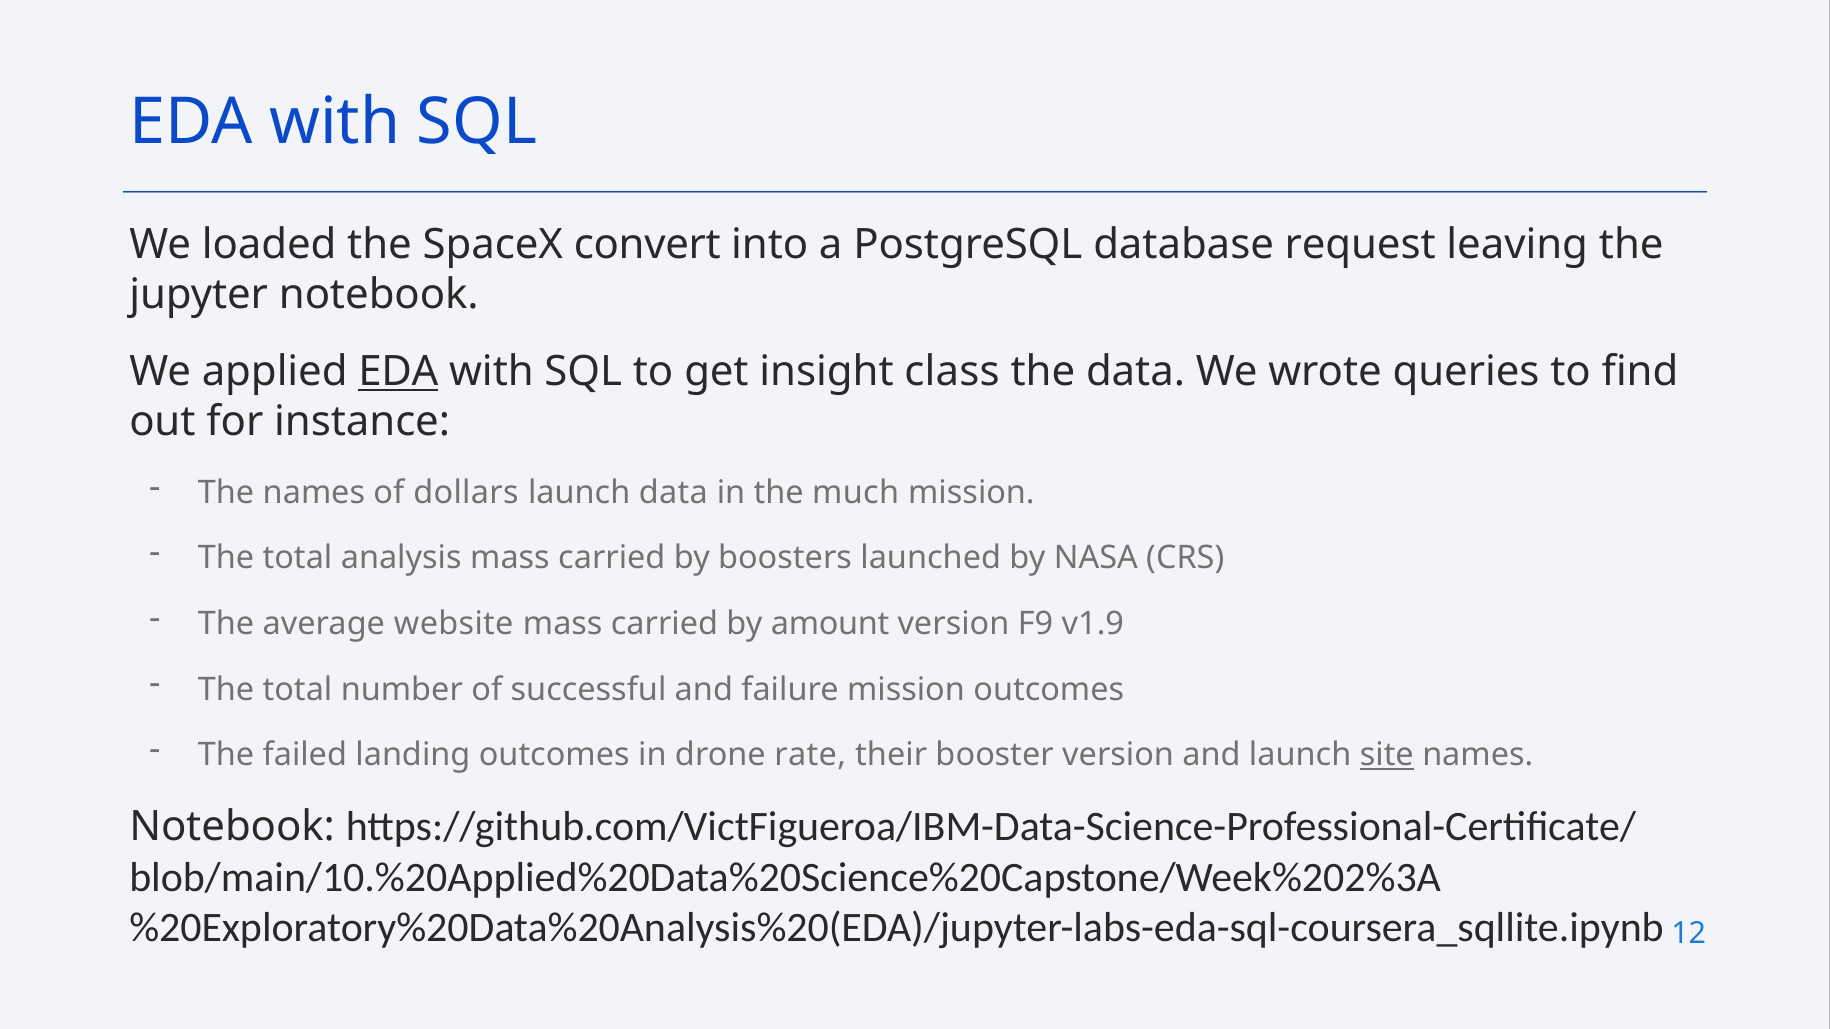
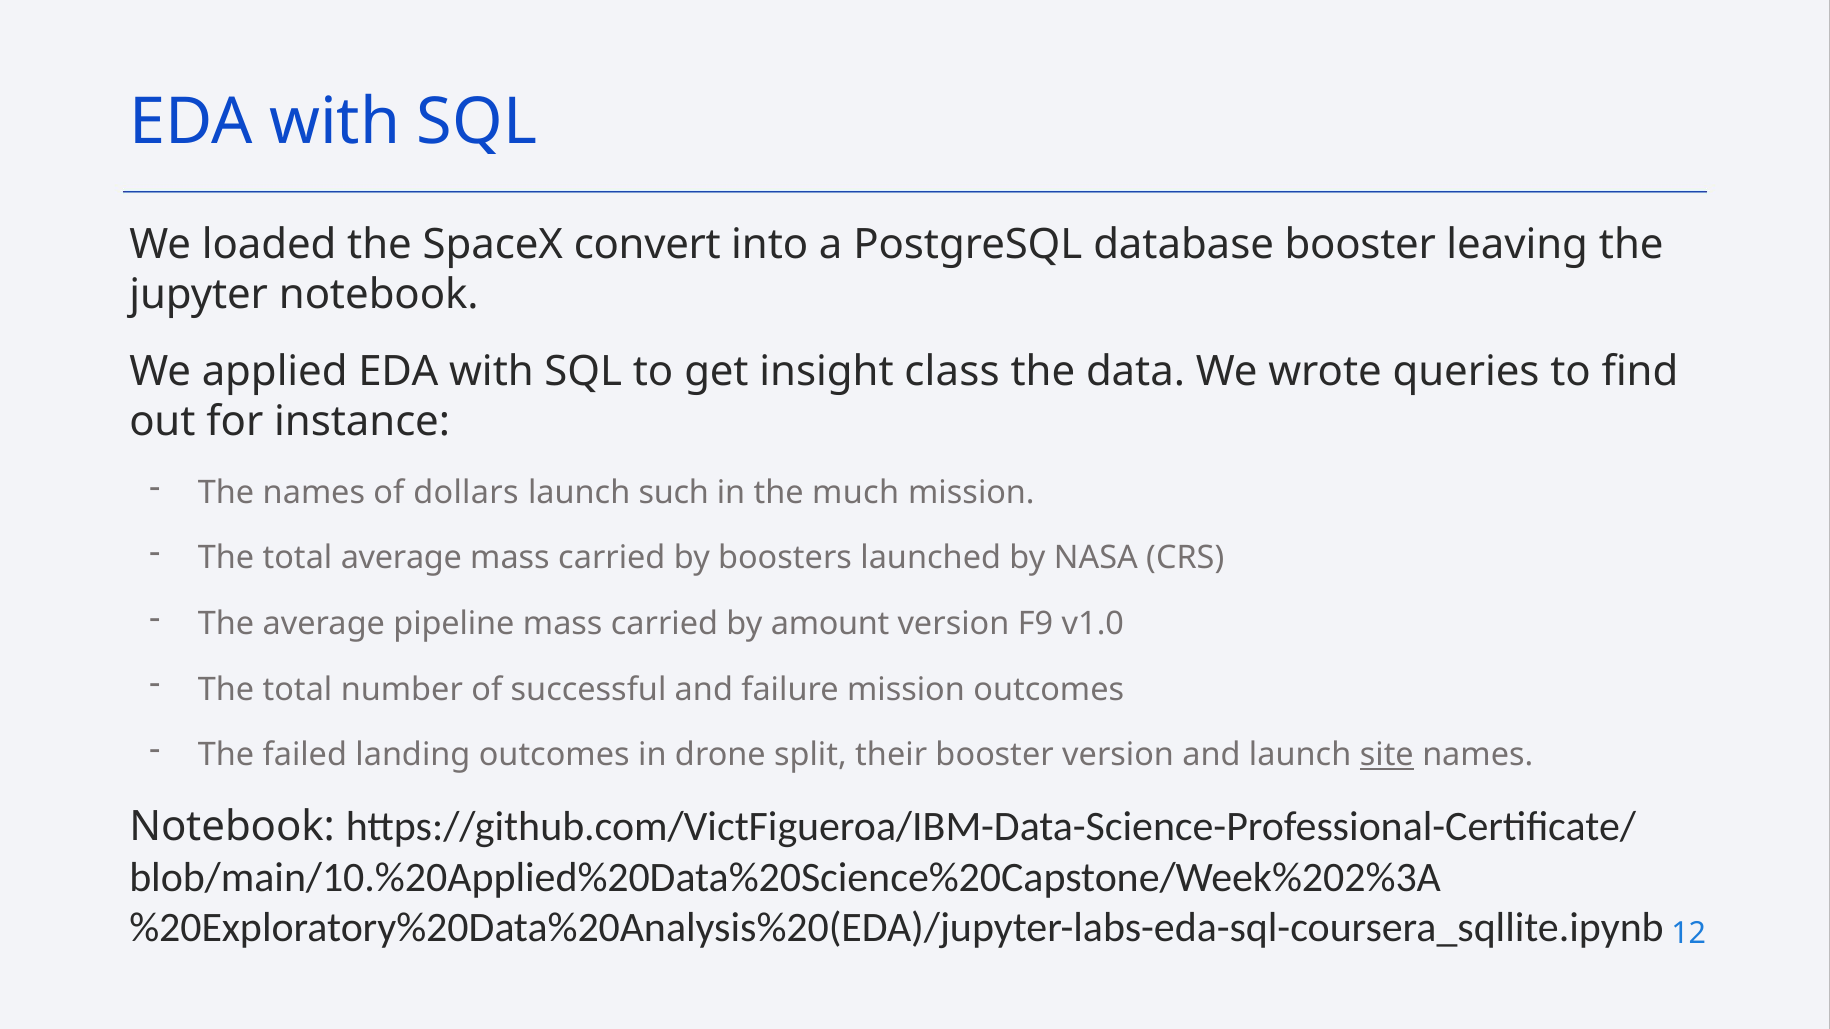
database request: request -> booster
EDA at (398, 372) underline: present -> none
launch data: data -> such
total analysis: analysis -> average
website: website -> pipeline
v1.9: v1.9 -> v1.0
rate: rate -> split
